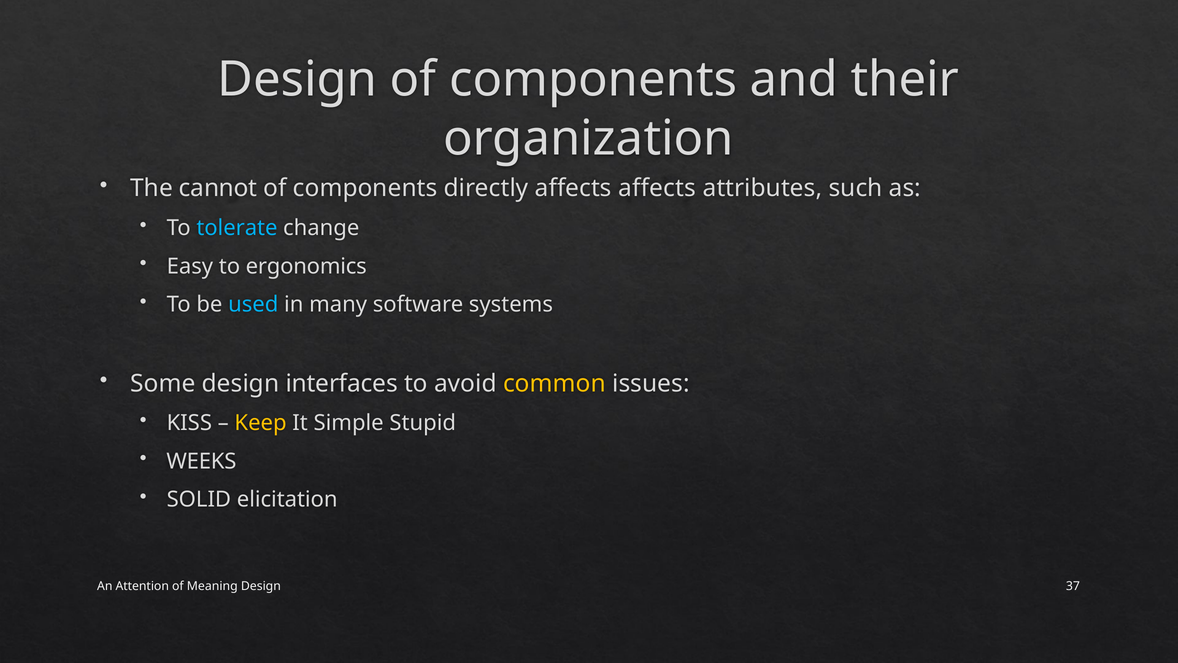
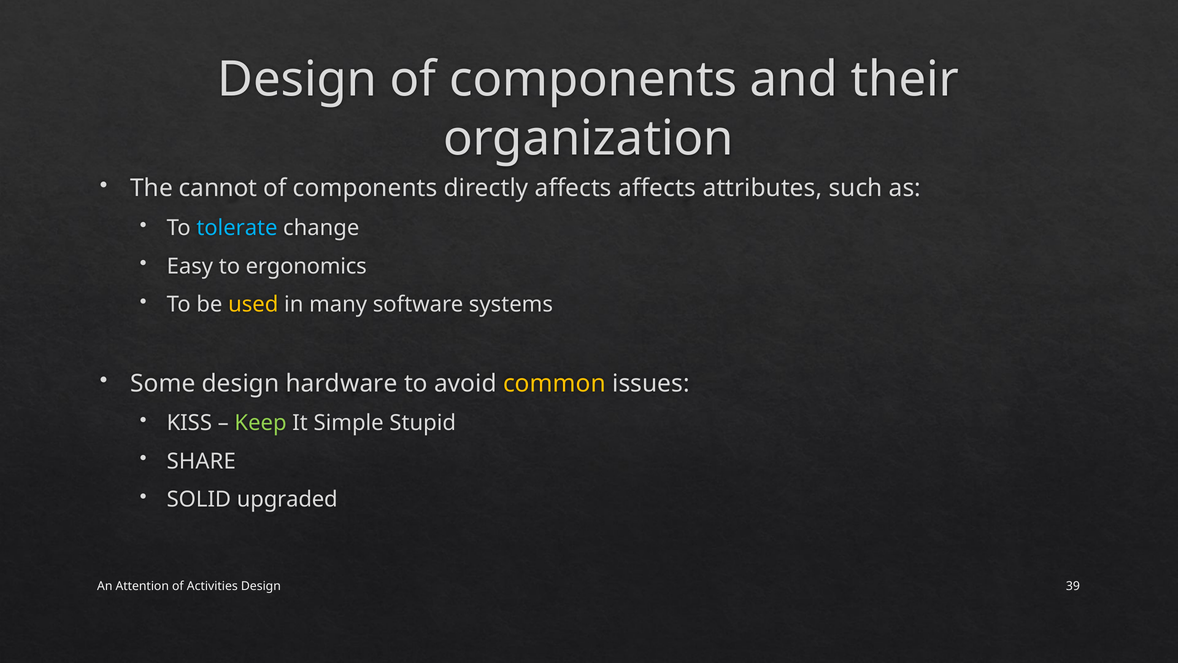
used colour: light blue -> yellow
interfaces: interfaces -> hardware
Keep colour: yellow -> light green
WEEKS: WEEKS -> SHARE
elicitation: elicitation -> upgraded
Meaning: Meaning -> Activities
37: 37 -> 39
